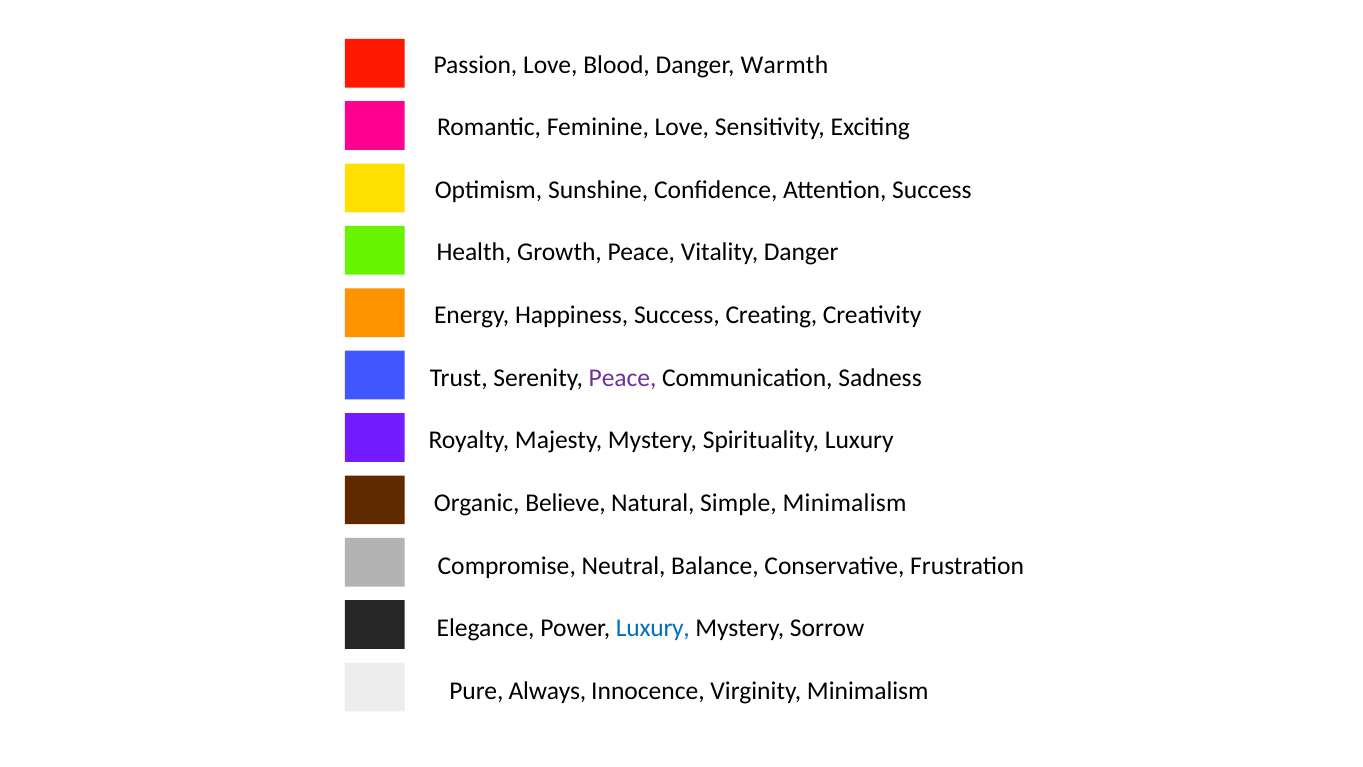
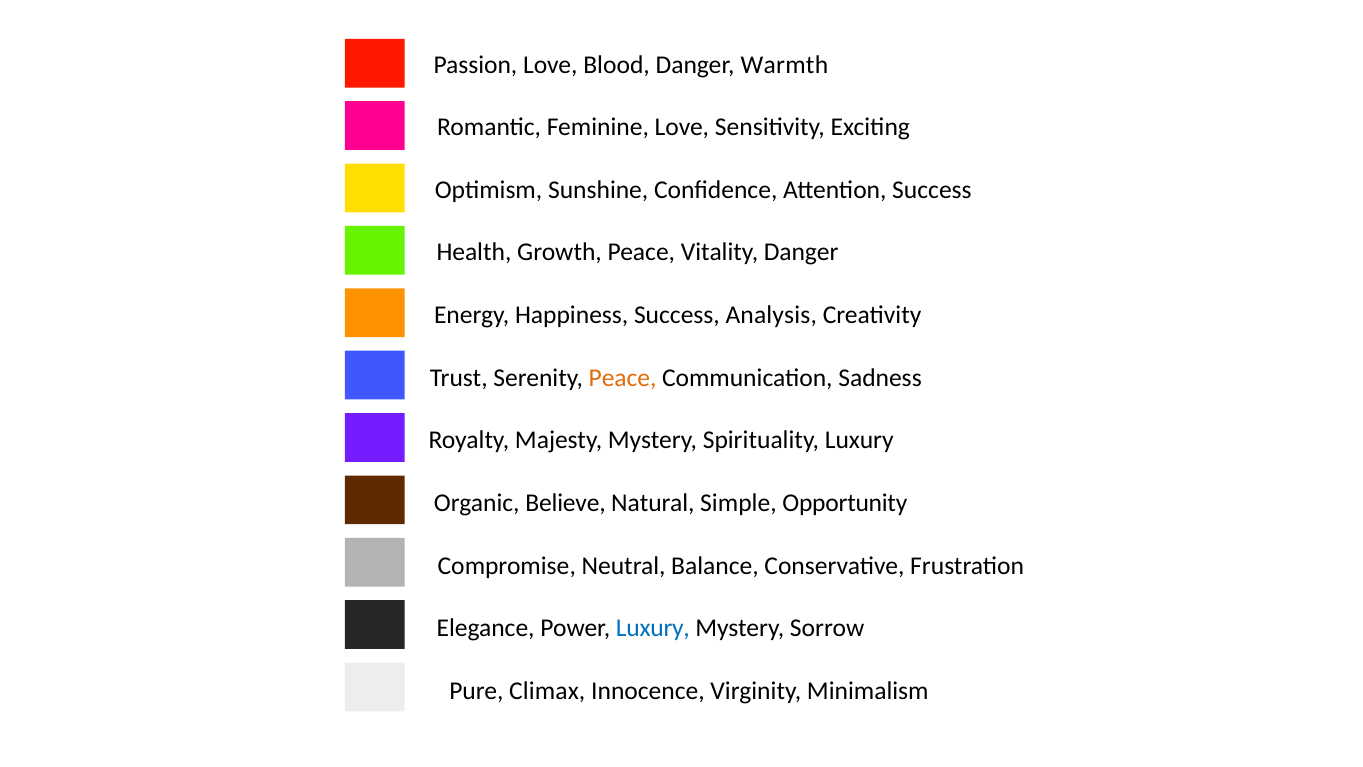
Creating: Creating -> Analysis
Peace at (623, 378) colour: purple -> orange
Simple Minimalism: Minimalism -> Opportunity
Always: Always -> Climax
